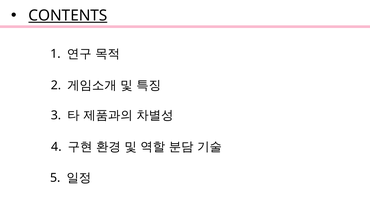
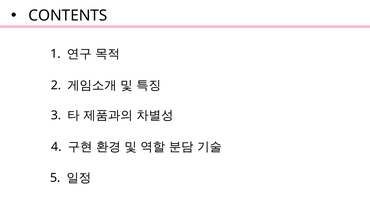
CONTENTS underline: present -> none
